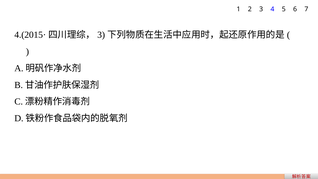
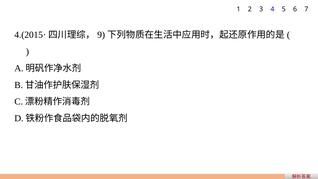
3 at (101, 35): 3 -> 9
